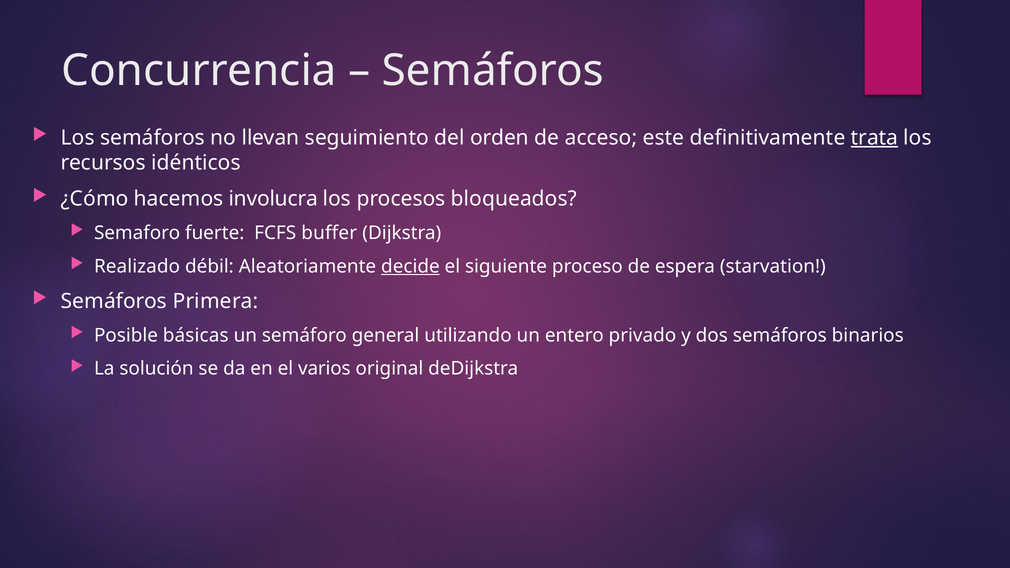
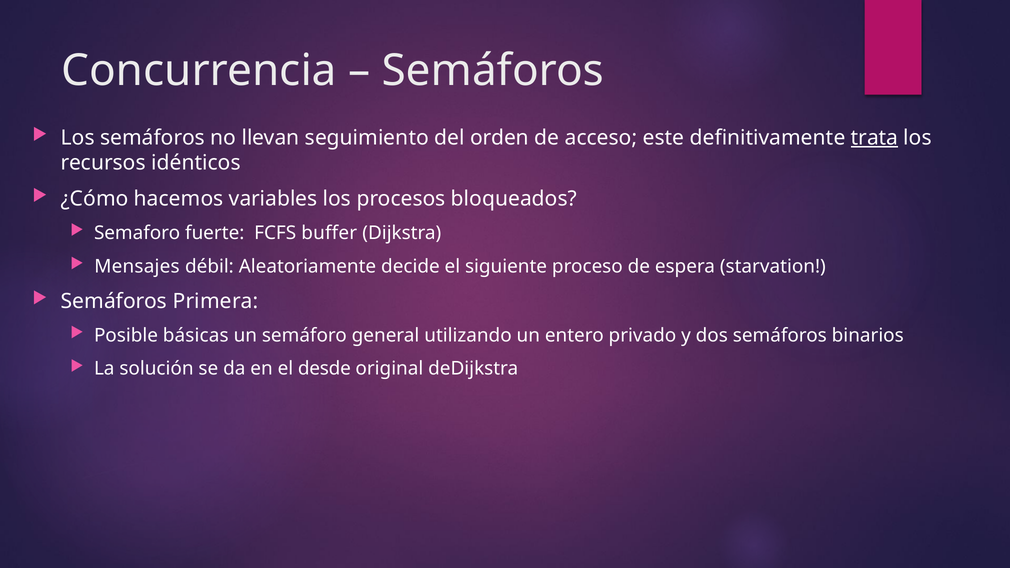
involucra: involucra -> variables
Realizado: Realizado -> Mensajes
decide underline: present -> none
varios: varios -> desde
